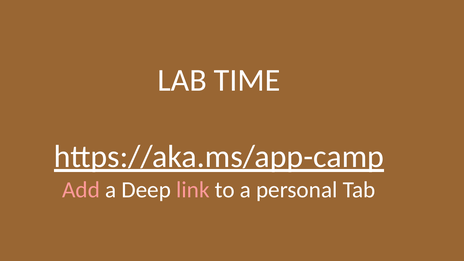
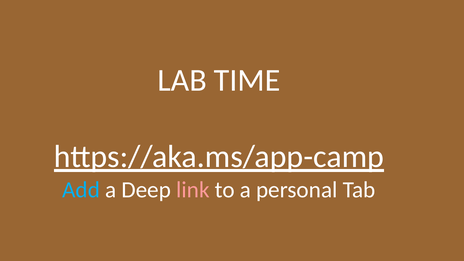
Add colour: pink -> light blue
